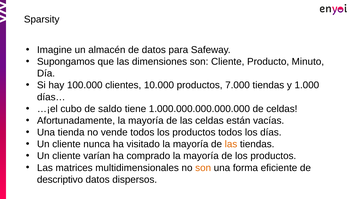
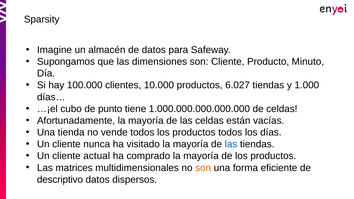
7.000: 7.000 -> 6.027
saldo: saldo -> punto
las at (231, 144) colour: orange -> blue
varían: varían -> actual
